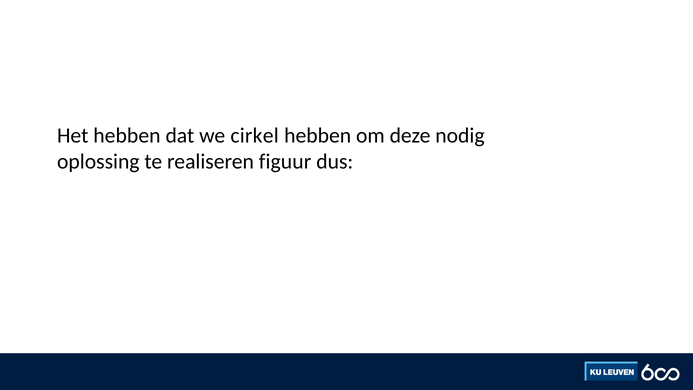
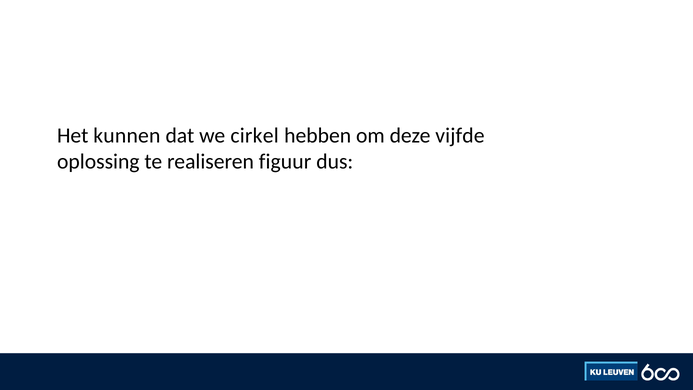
Het hebben: hebben -> kunnen
nodig: nodig -> vijfde
